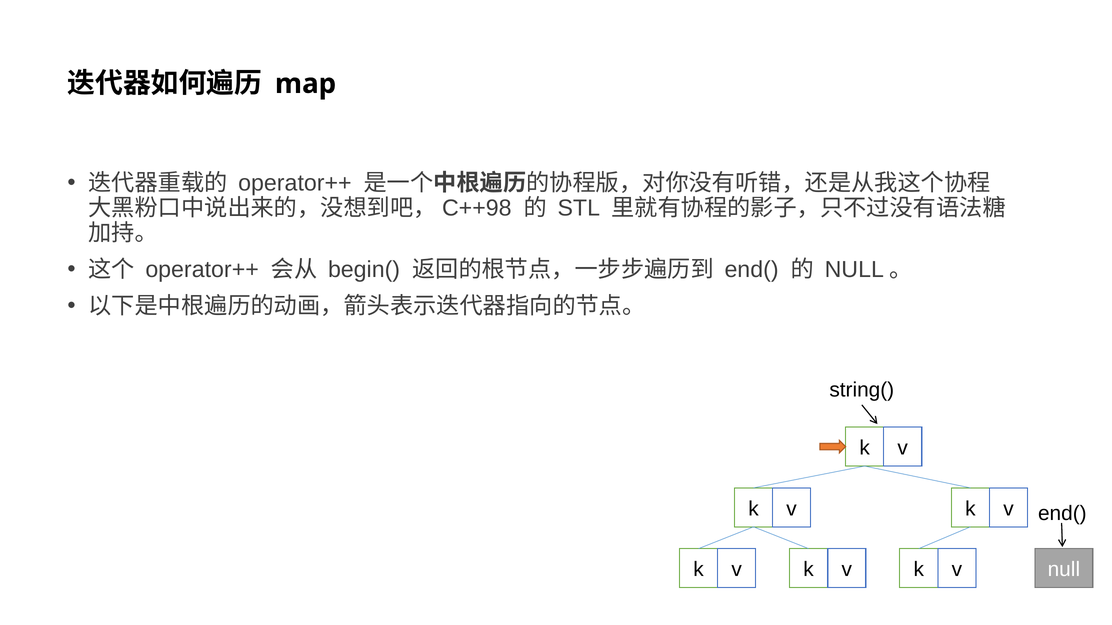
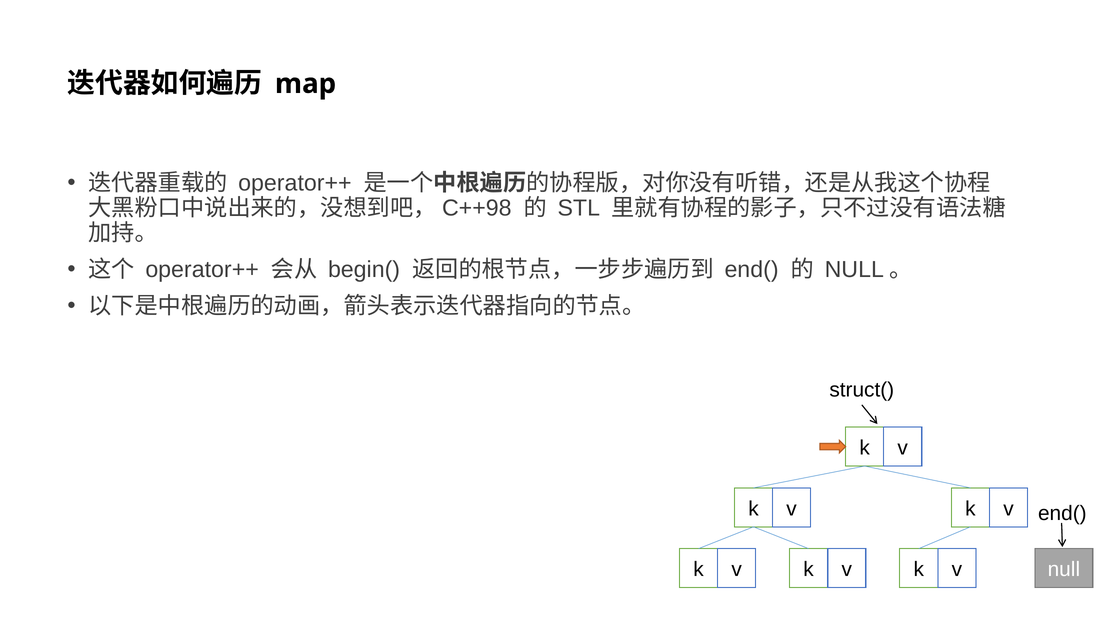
string(: string( -> struct(
